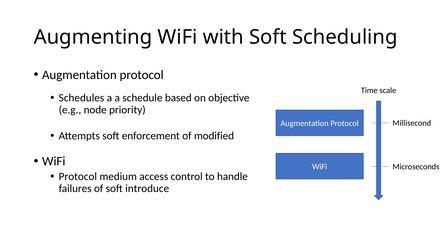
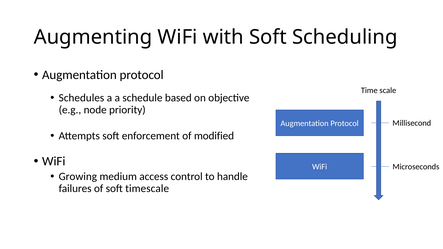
Protocol at (78, 177): Protocol -> Growing
introduce: introduce -> timescale
